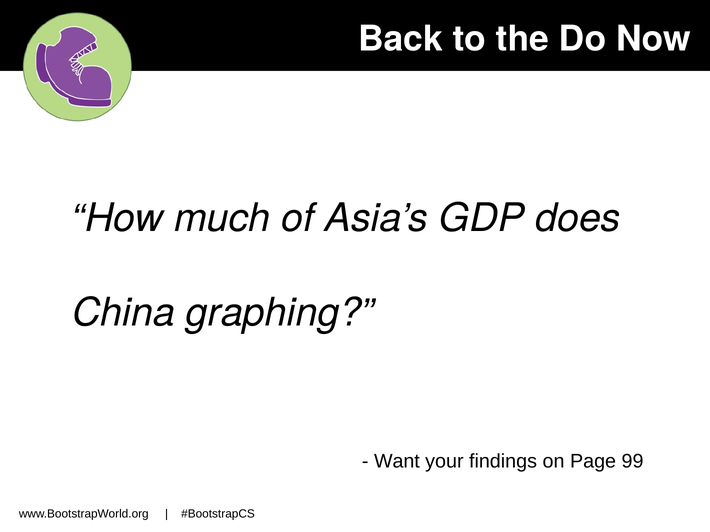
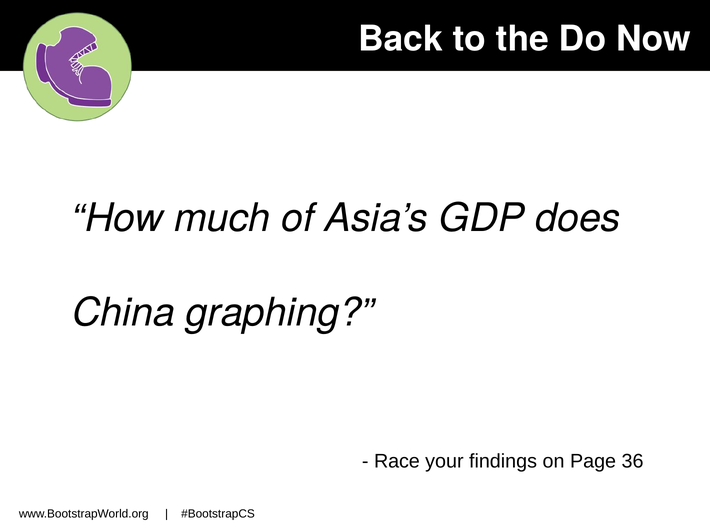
Want: Want -> Race
99: 99 -> 36
